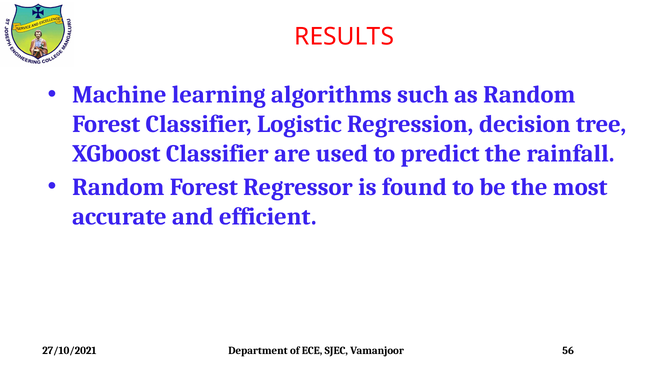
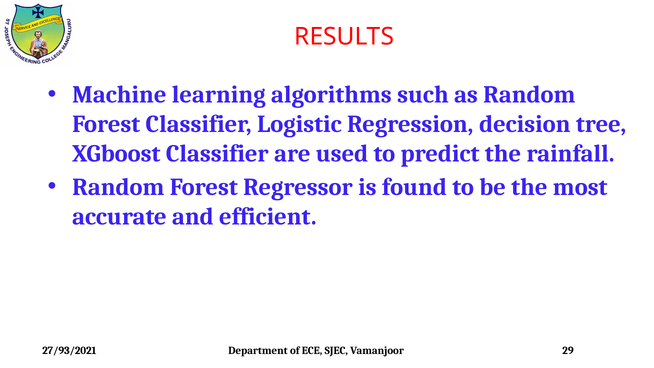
27/10/2021: 27/10/2021 -> 27/93/2021
56: 56 -> 29
